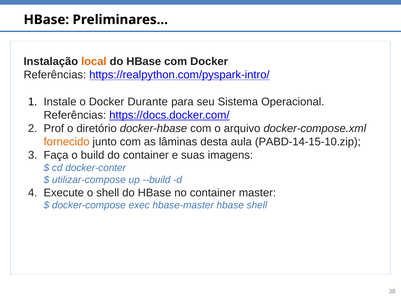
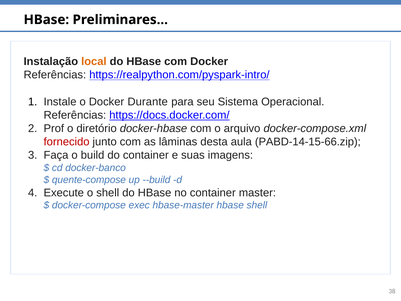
fornecido colour: orange -> red
PABD-14-15-10.zip: PABD-14-15-10.zip -> PABD-14-15-66.zip
docker-conter: docker-conter -> docker-banco
utilizar-compose: utilizar-compose -> quente-compose
